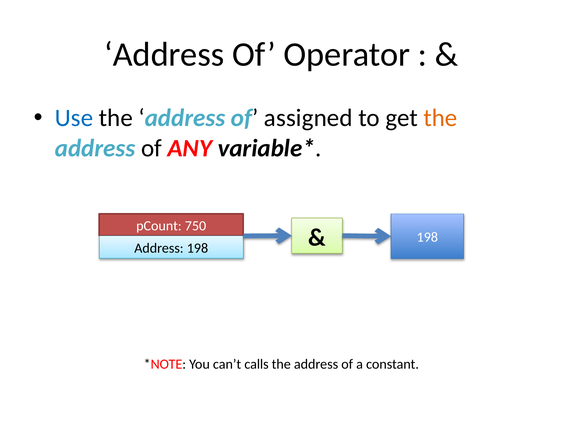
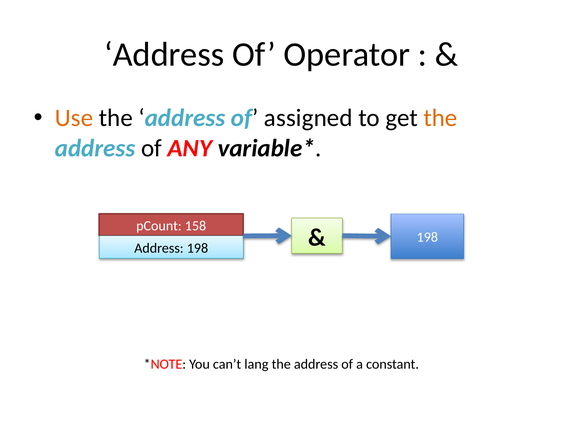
Use colour: blue -> orange
750: 750 -> 158
calls: calls -> lang
